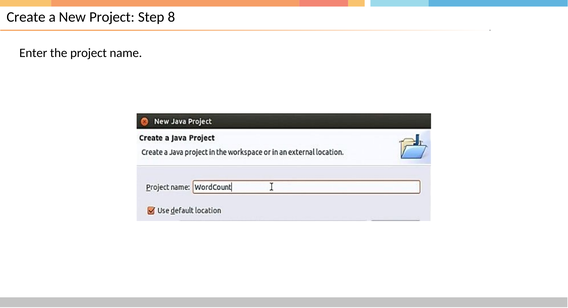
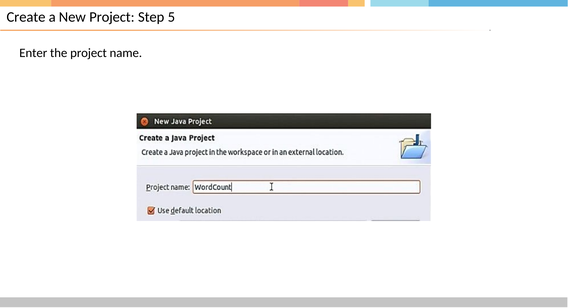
8: 8 -> 5
